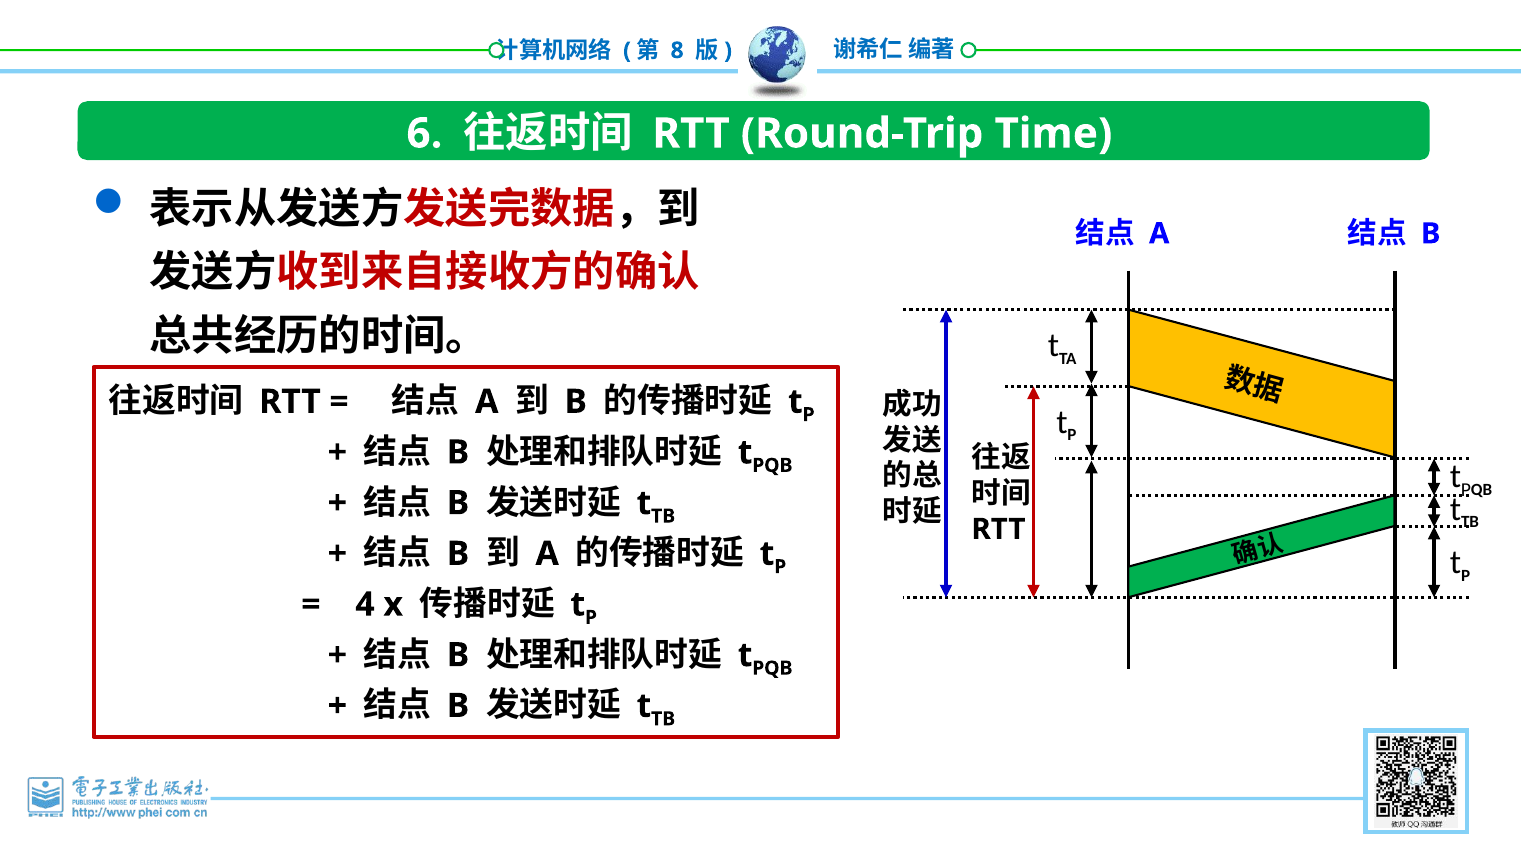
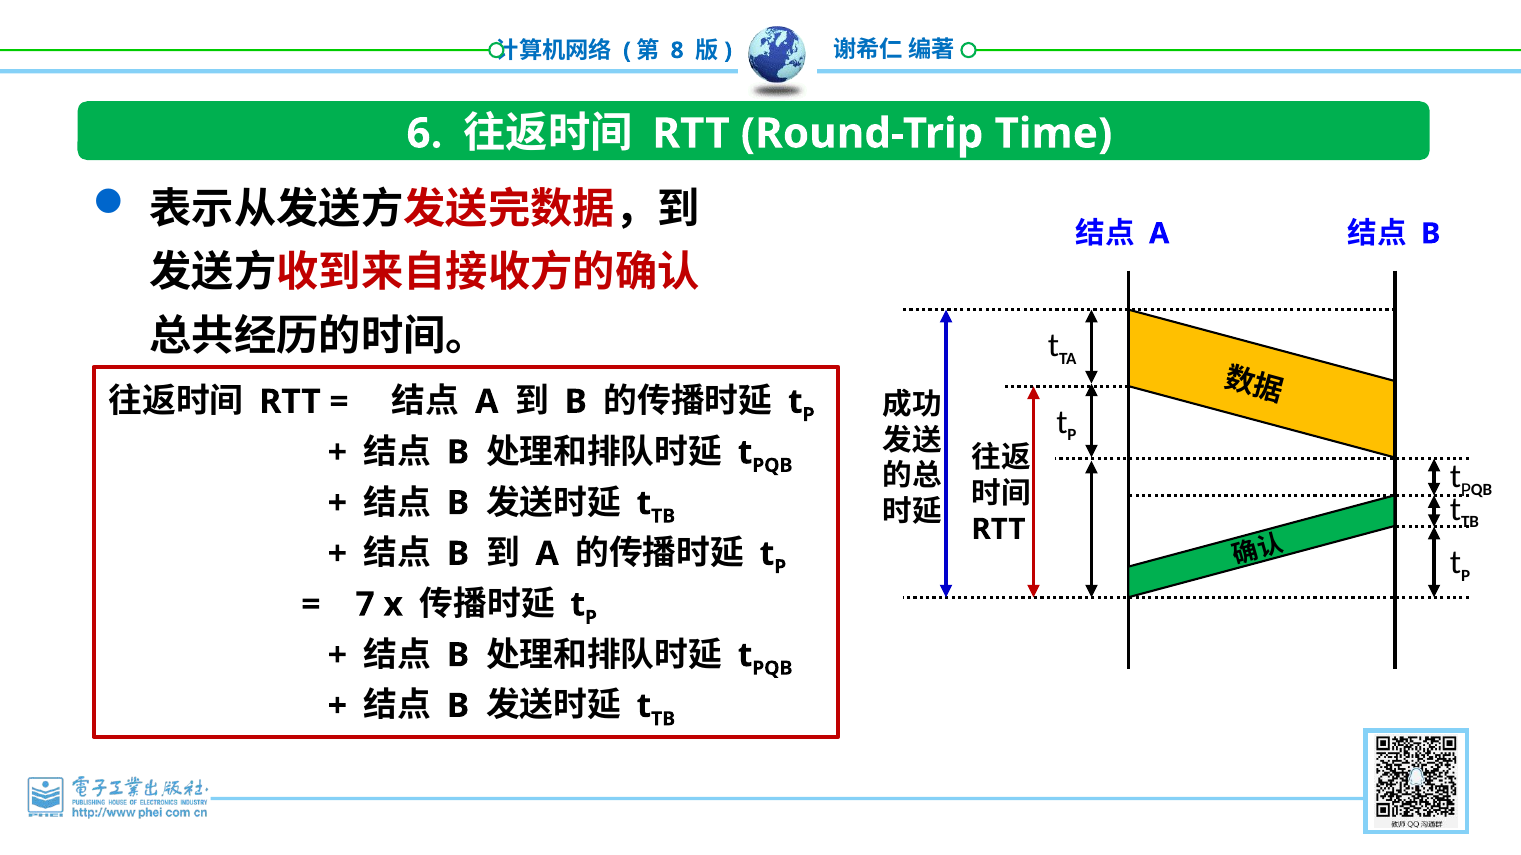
4: 4 -> 7
